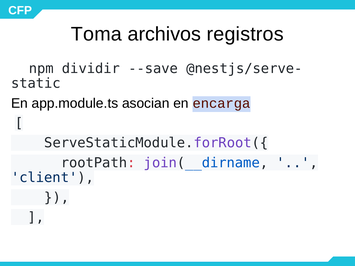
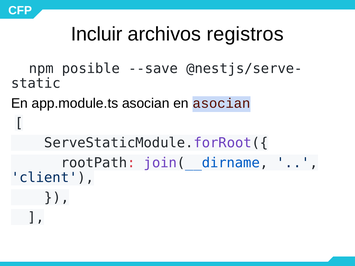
Toma: Toma -> Incluir
dividir: dividir -> posible
en encarga: encarga -> asocian
